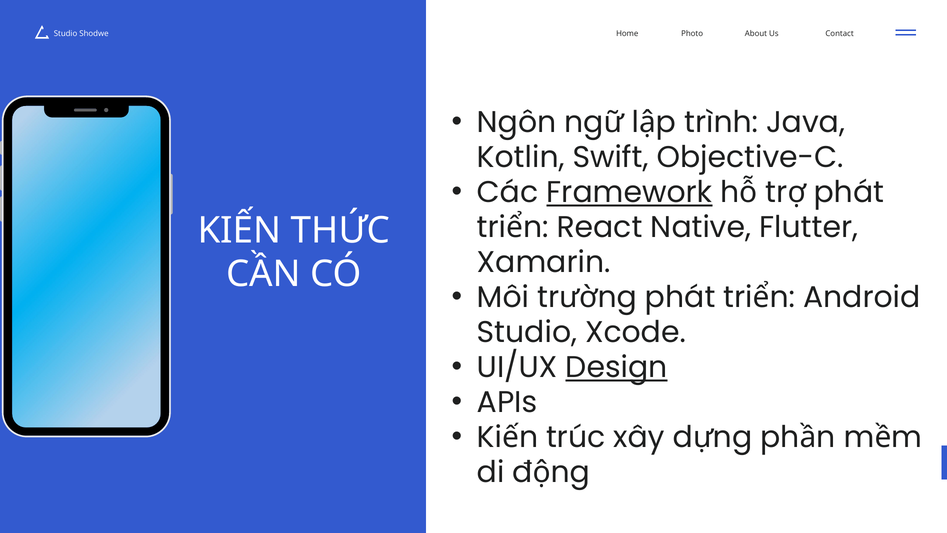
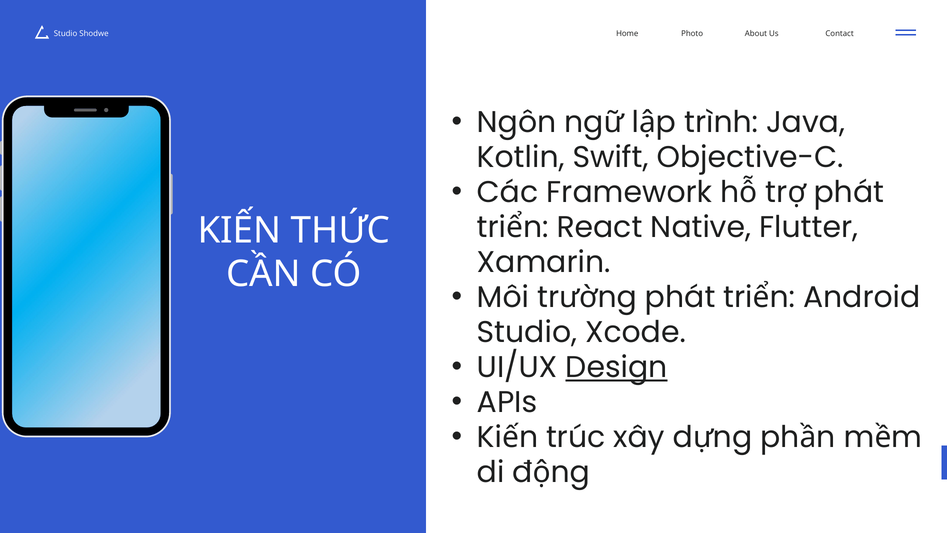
Framework underline: present -> none
